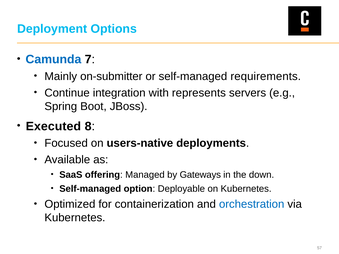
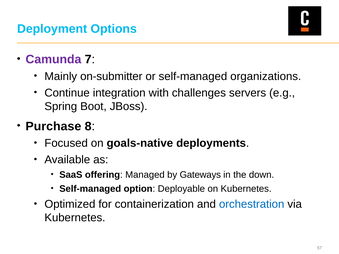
Camunda colour: blue -> purple
requirements: requirements -> organizations
represents: represents -> challenges
Executed: Executed -> Purchase
users-native: users-native -> goals-native
